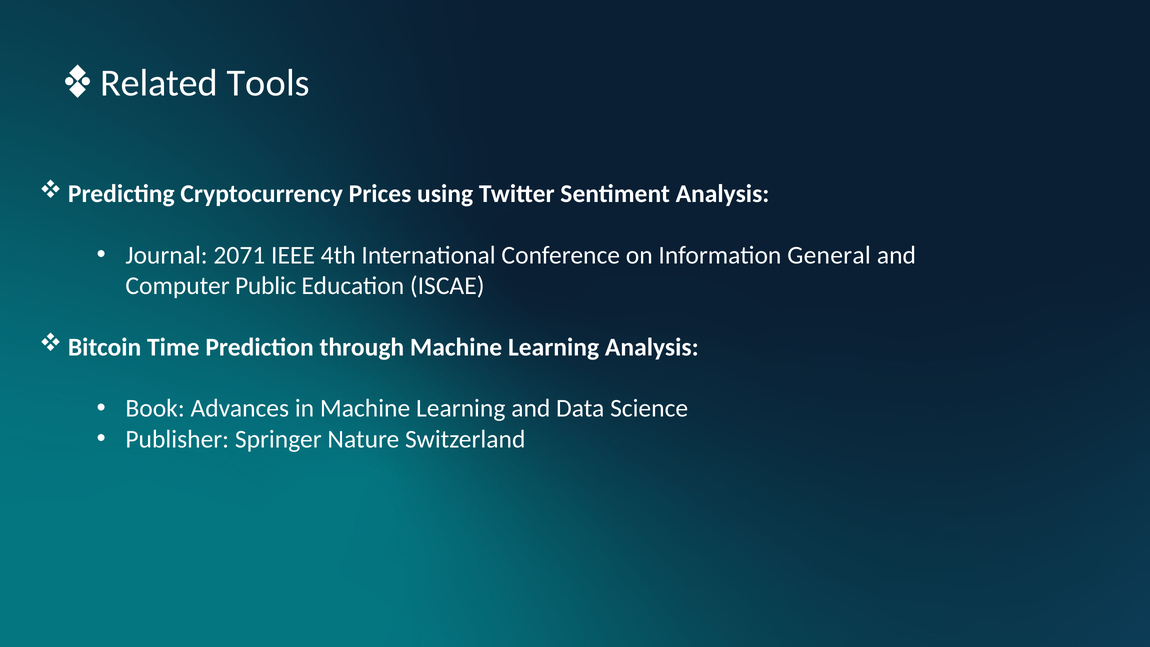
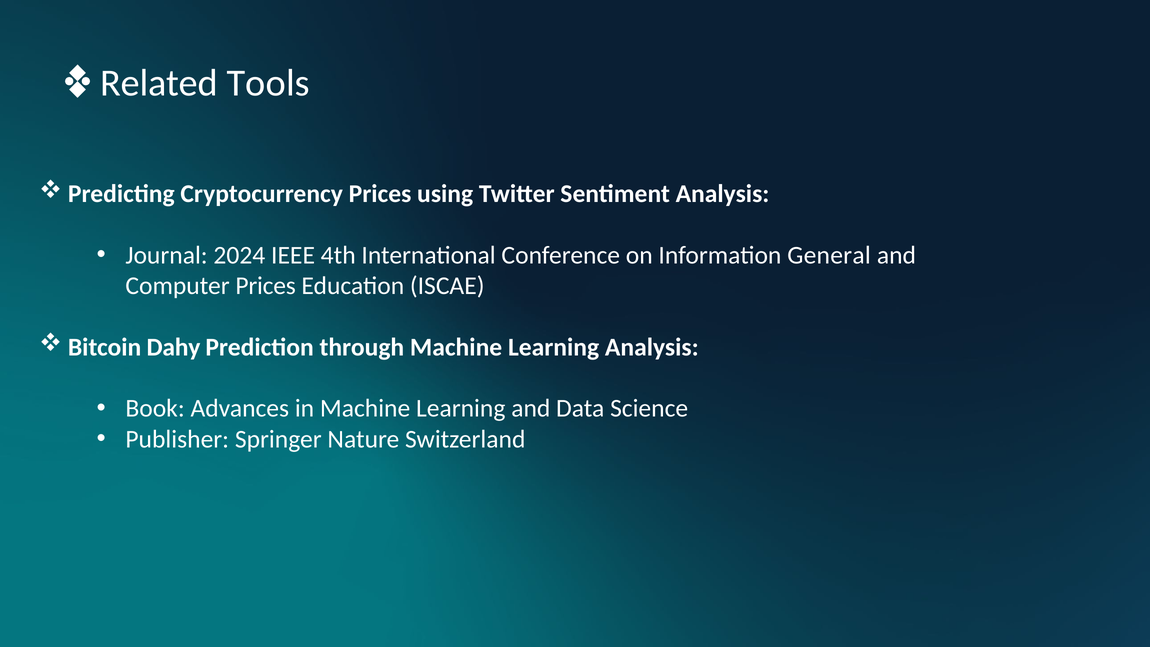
2071: 2071 -> 2024
Computer Public: Public -> Prices
Time: Time -> Dahy
